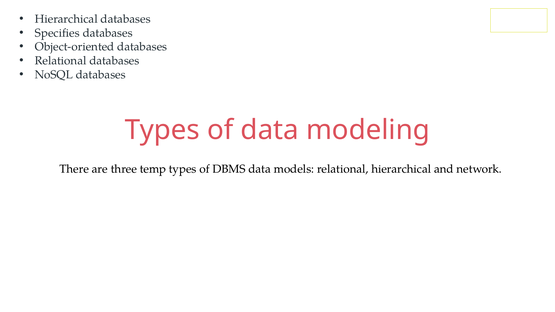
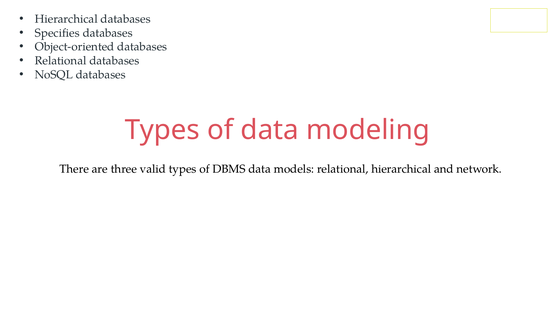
temp: temp -> valid
